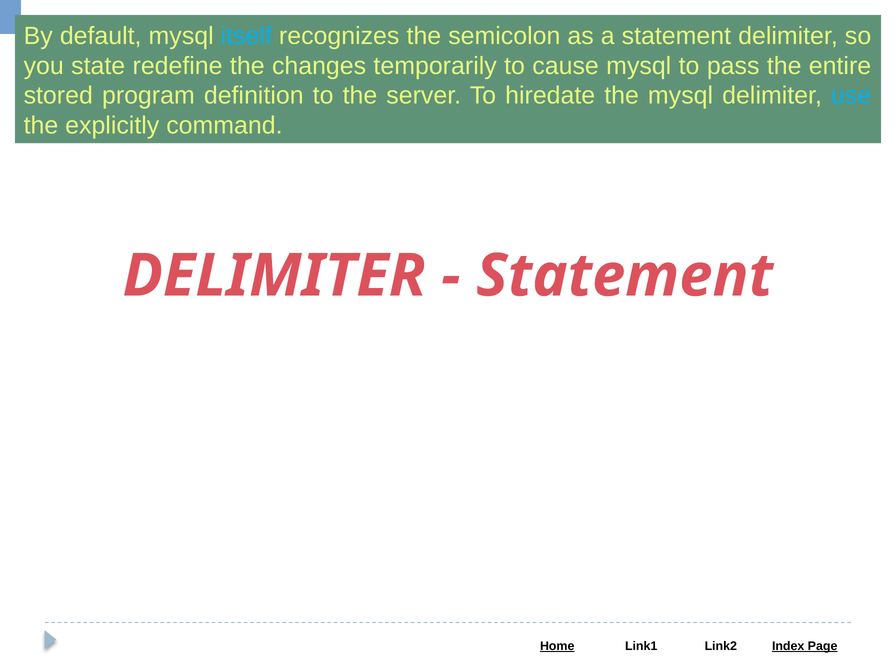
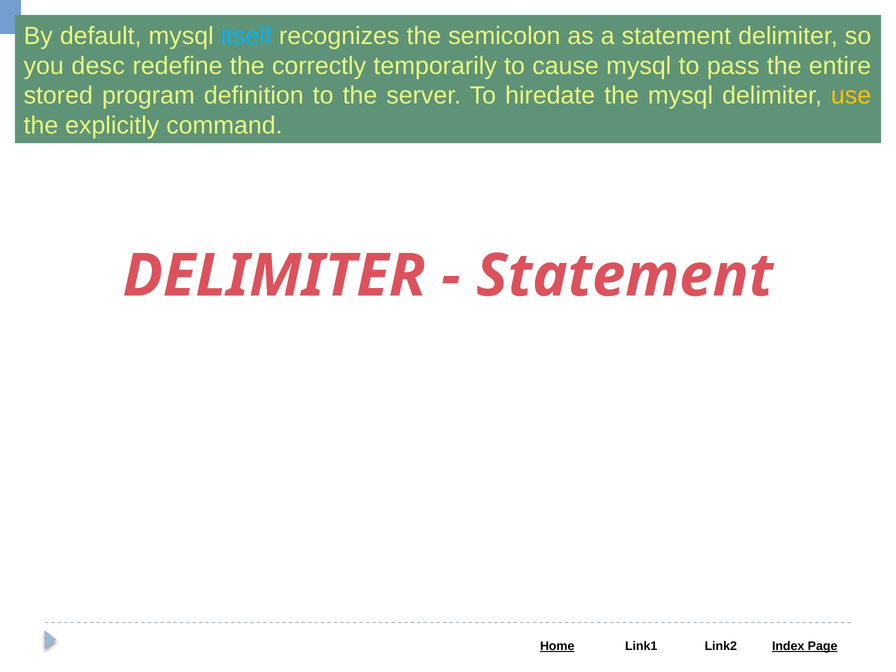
state: state -> desc
changes: changes -> correctly
use colour: light blue -> yellow
